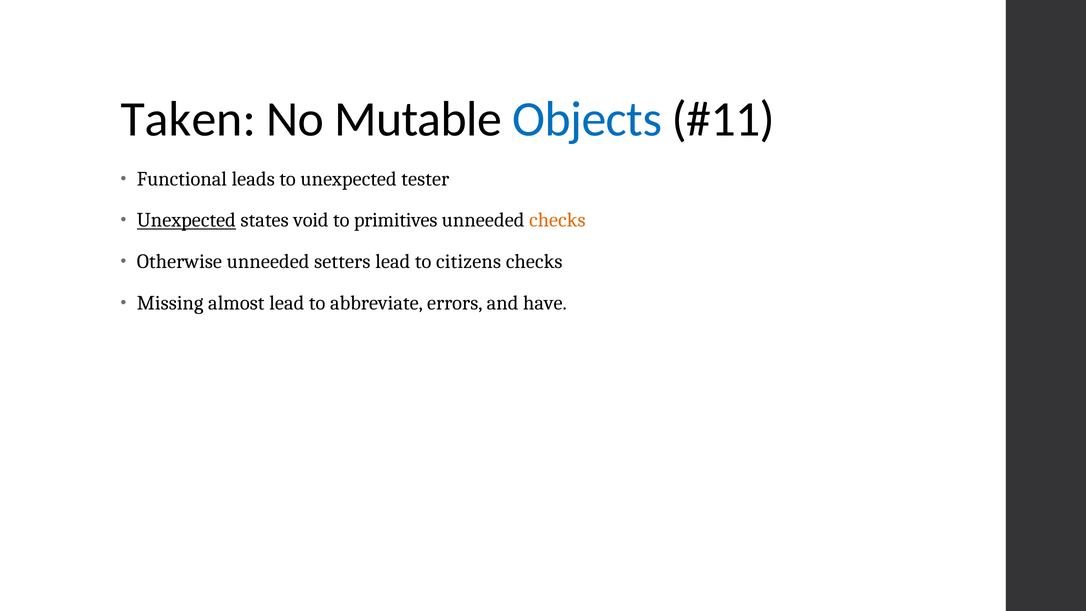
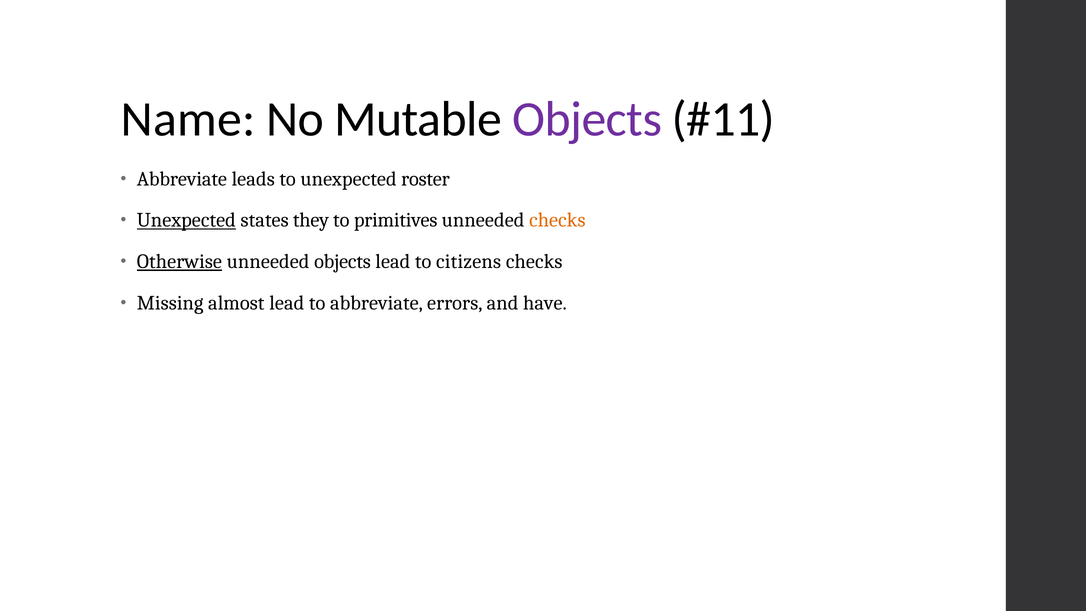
Taken: Taken -> Name
Objects at (587, 119) colour: blue -> purple
Functional at (182, 179): Functional -> Abbreviate
tester: tester -> roster
void: void -> they
Otherwise underline: none -> present
unneeded setters: setters -> objects
